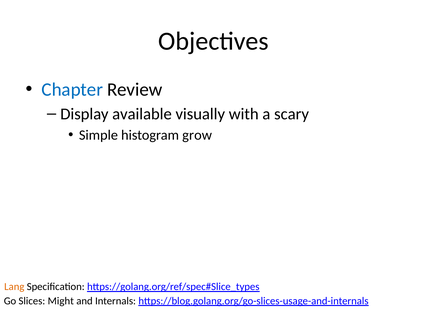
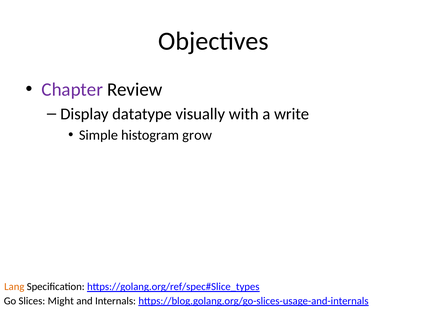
Chapter colour: blue -> purple
available: available -> datatype
scary: scary -> write
